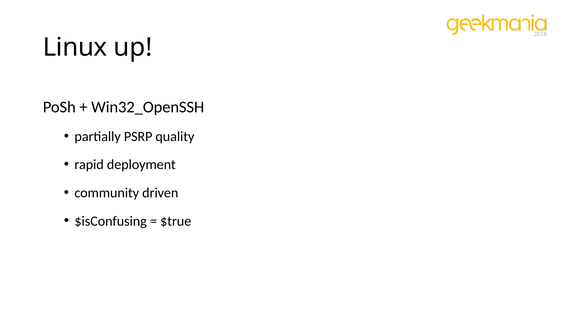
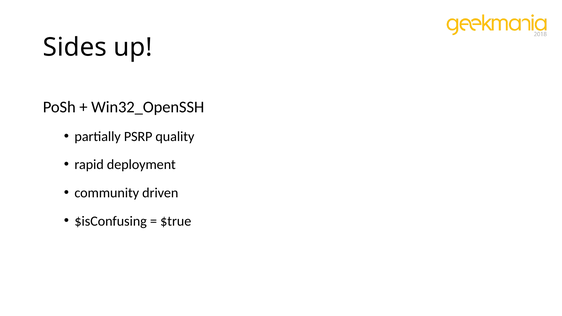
Linux: Linux -> Sides
